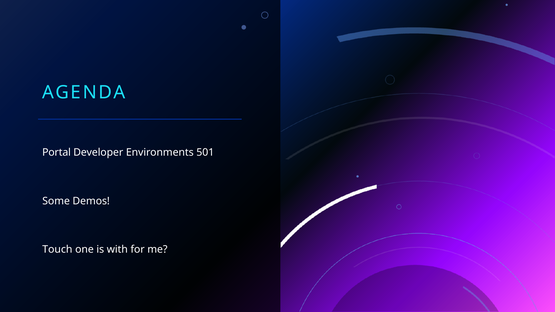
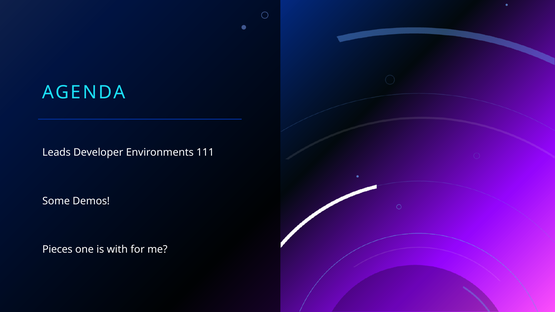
Portal: Portal -> Leads
501: 501 -> 111
Touch: Touch -> Pieces
